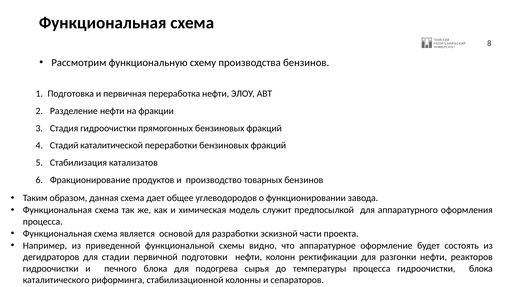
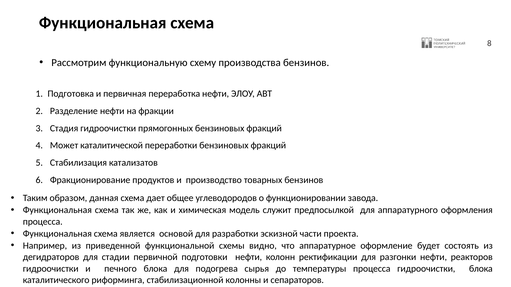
Стадий: Стадий -> Может
